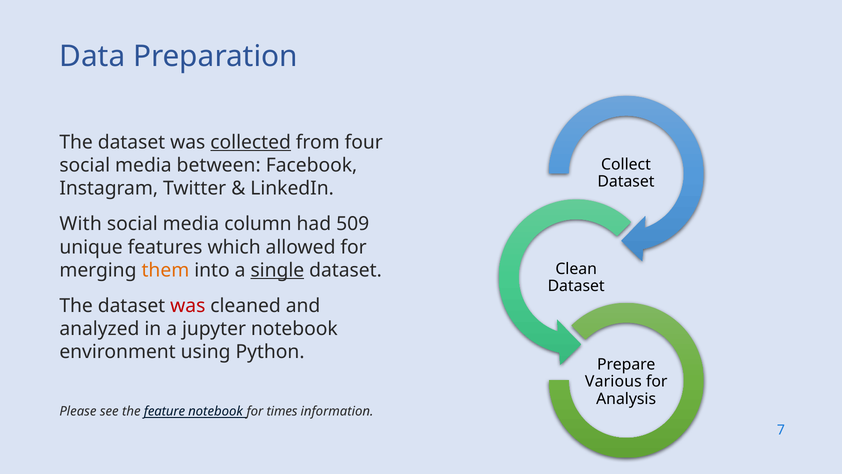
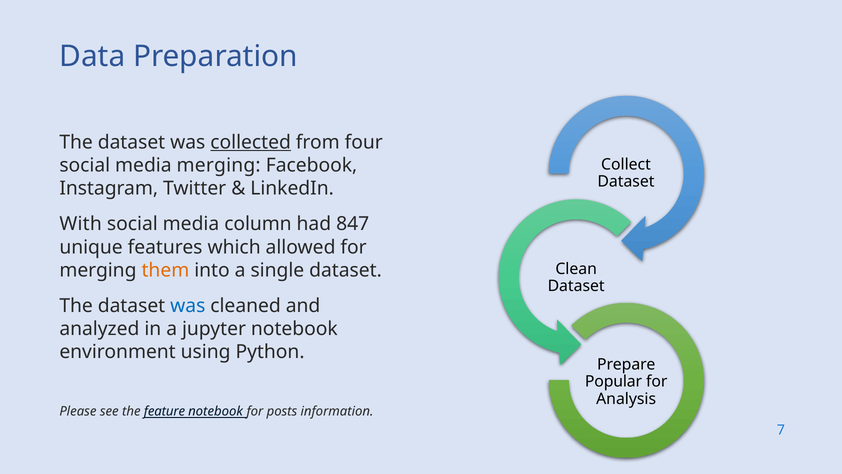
media between: between -> merging
509: 509 -> 847
single underline: present -> none
was at (188, 306) colour: red -> blue
Various: Various -> Popular
times: times -> posts
